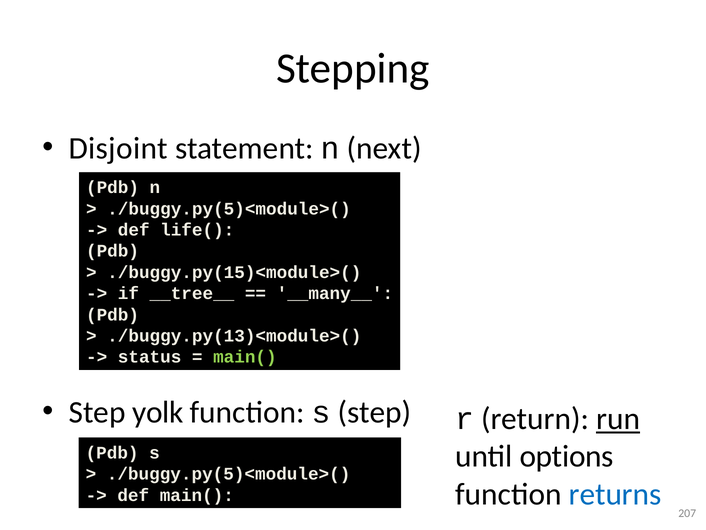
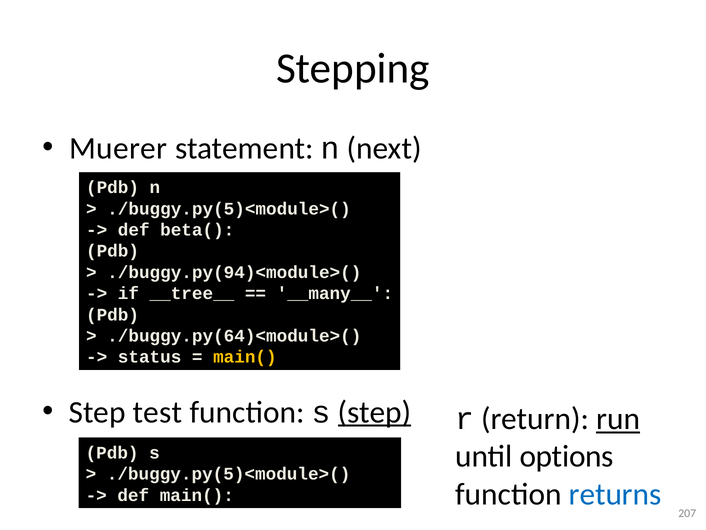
Disjoint: Disjoint -> Muerer
life(: life( -> beta(
./buggy.py(15)<module>(: ./buggy.py(15)<module>( -> ./buggy.py(94)<module>(
./buggy.py(13)<module>(: ./buggy.py(13)<module>( -> ./buggy.py(64)<module>(
main( at (245, 357) colour: light green -> yellow
yolk: yolk -> test
step at (374, 412) underline: none -> present
